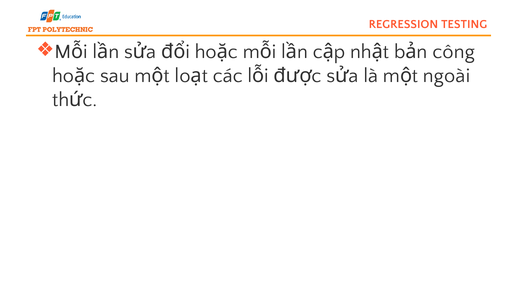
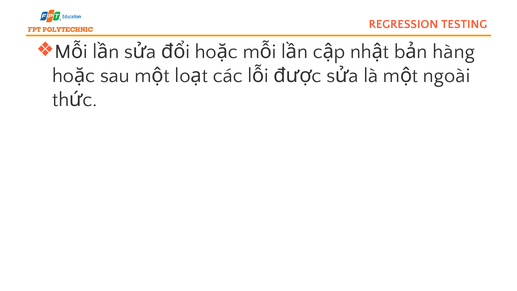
công: công -> hàng
